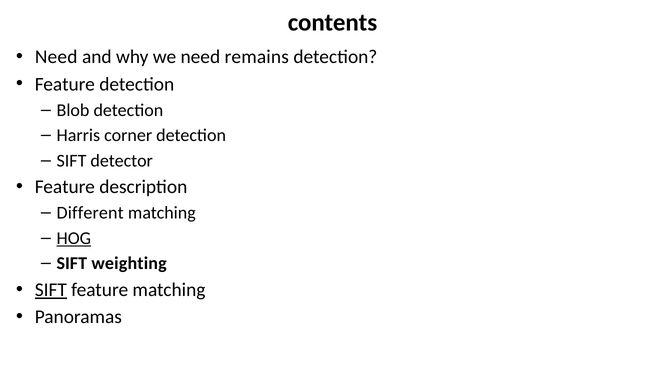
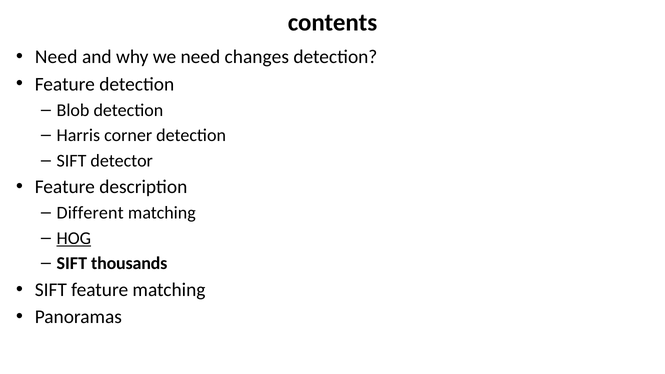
remains: remains -> changes
weighting: weighting -> thousands
SIFT at (51, 290) underline: present -> none
